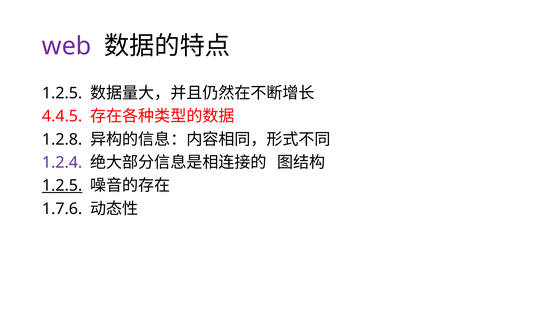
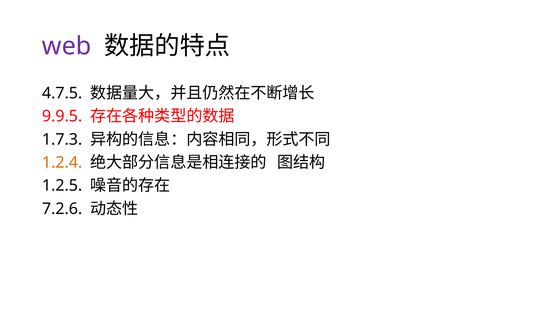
1.2.5 at (62, 93): 1.2.5 -> 4.7.5
4.4.5: 4.4.5 -> 9.9.5
1.2.8: 1.2.8 -> 1.7.3
1.2.4 colour: purple -> orange
1.2.5 at (62, 185) underline: present -> none
1.7.6: 1.7.6 -> 7.2.6
